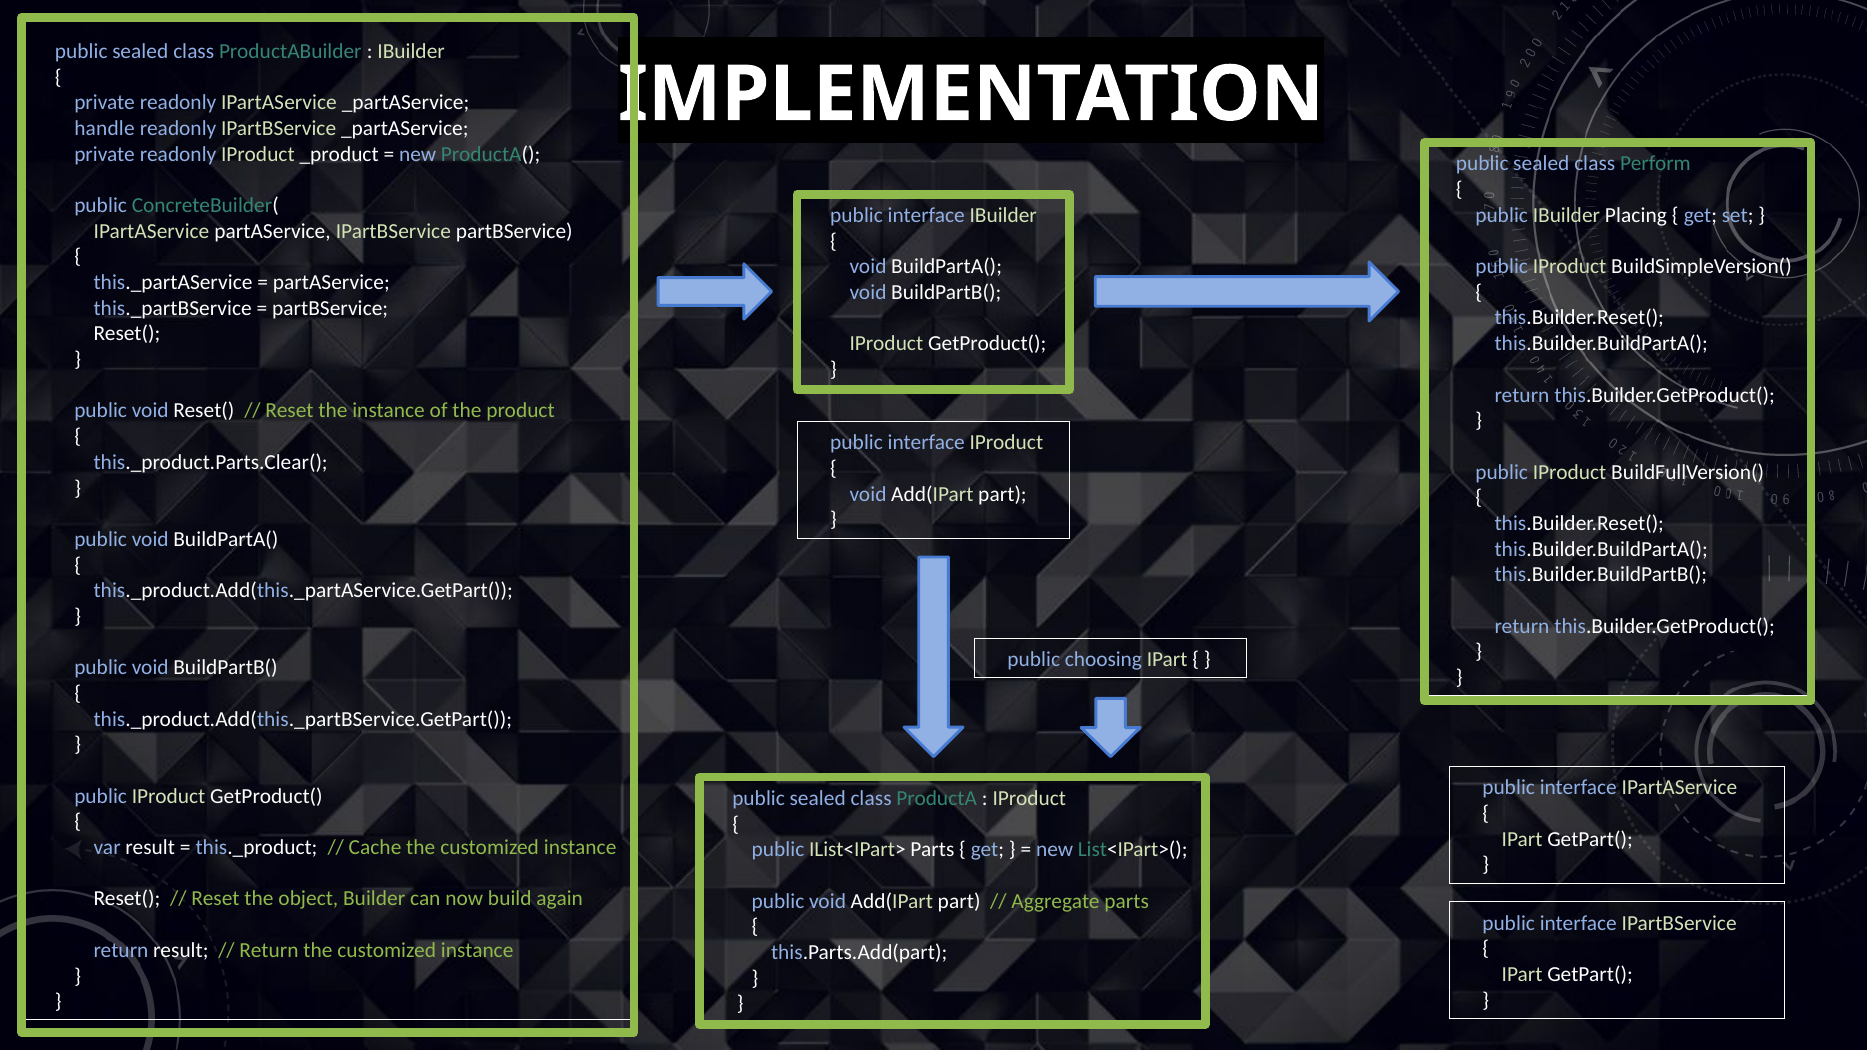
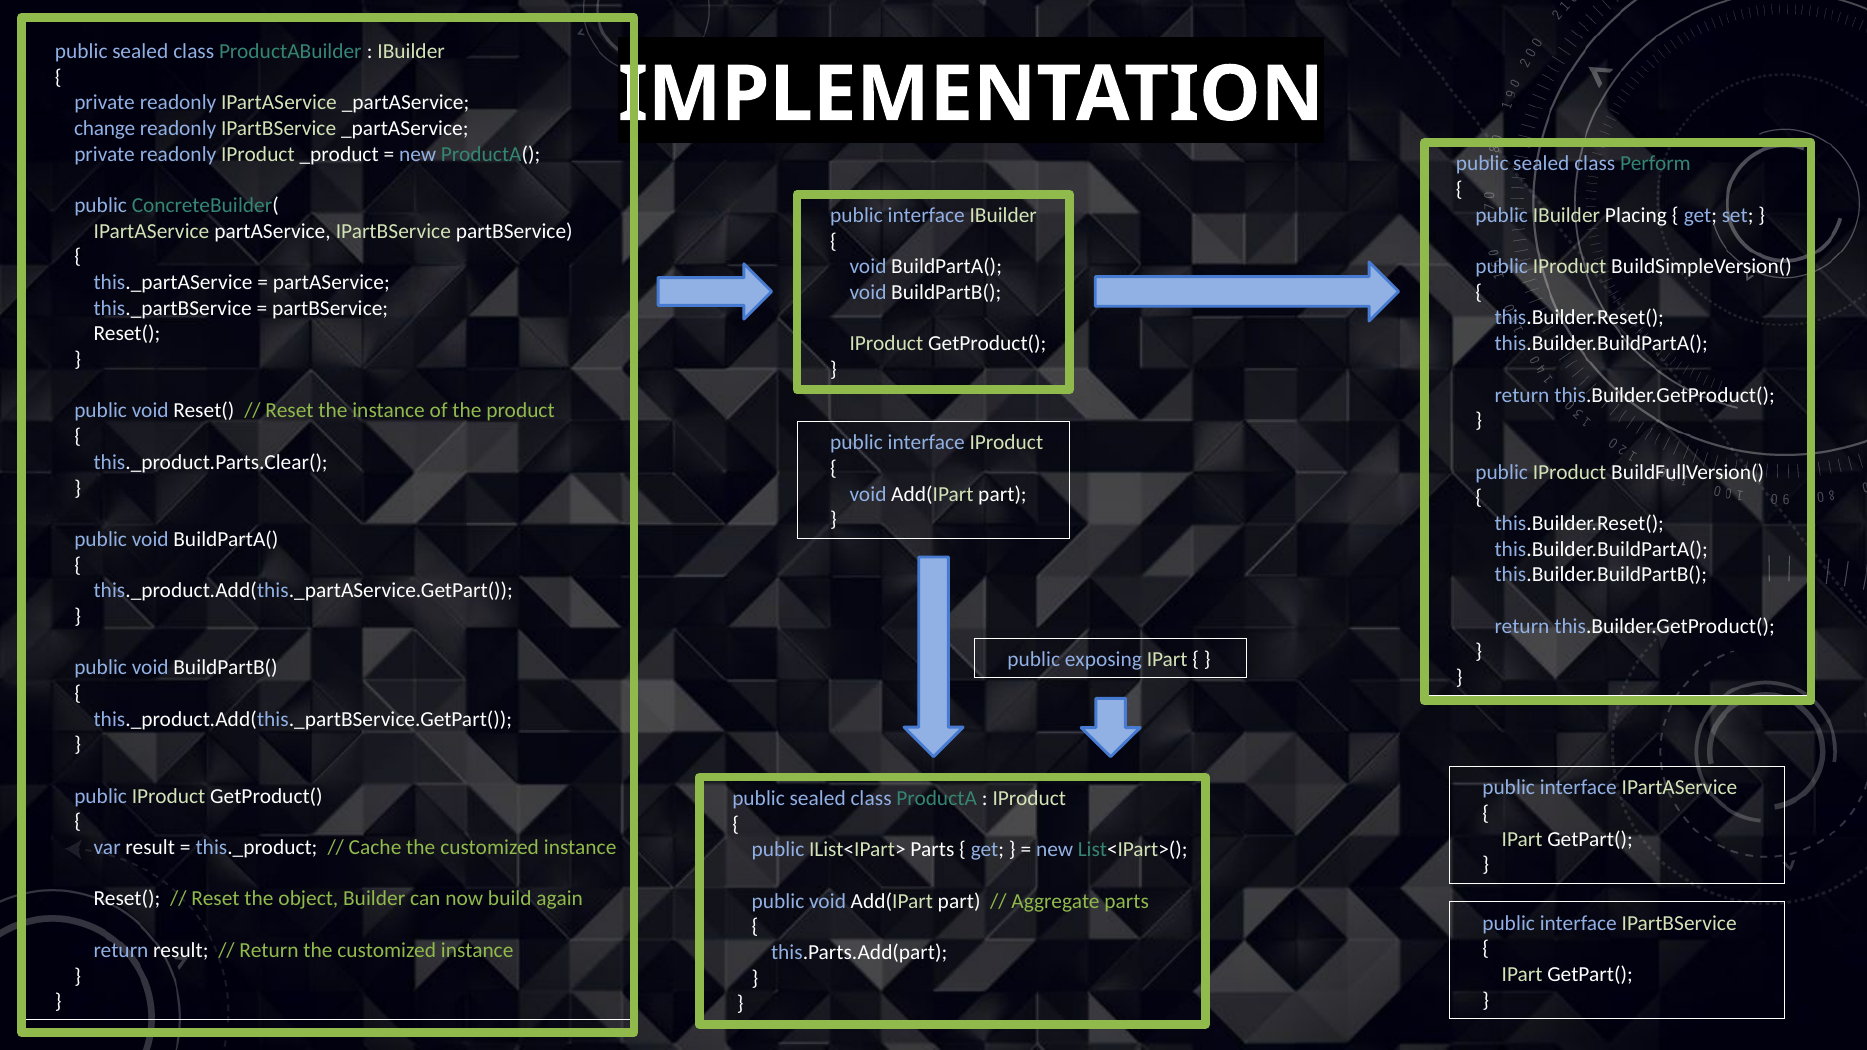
handle: handle -> change
choosing: choosing -> exposing
